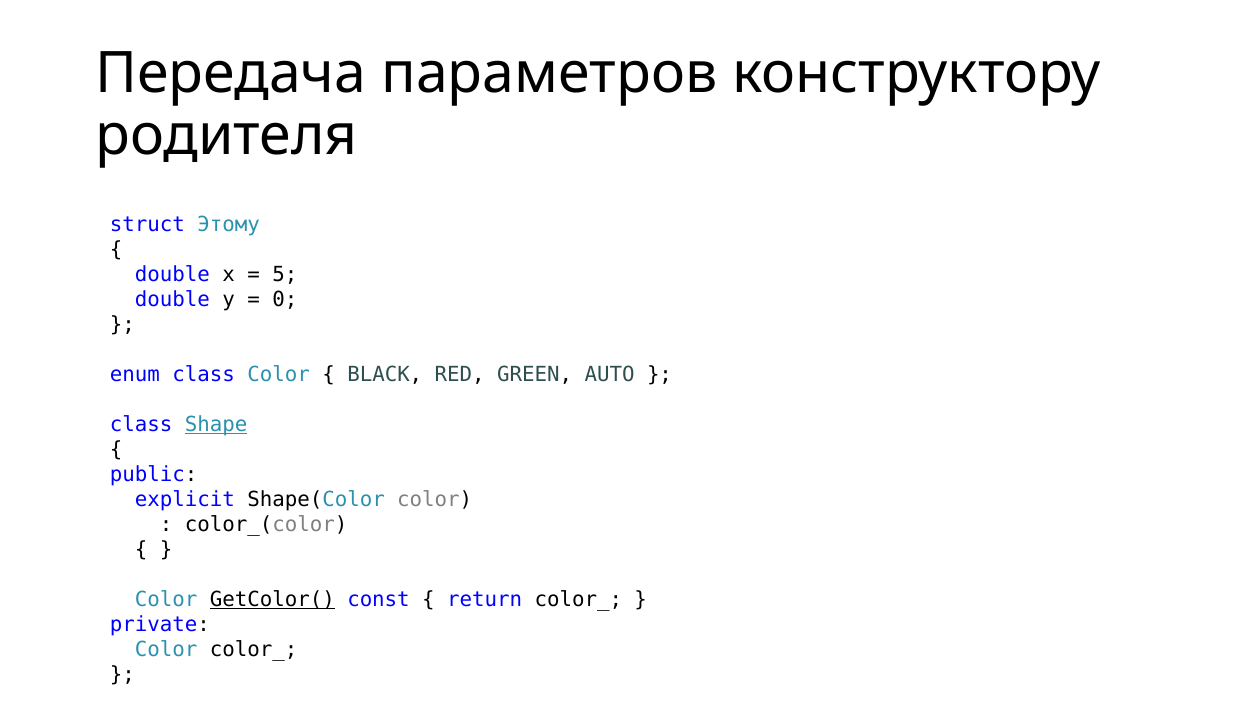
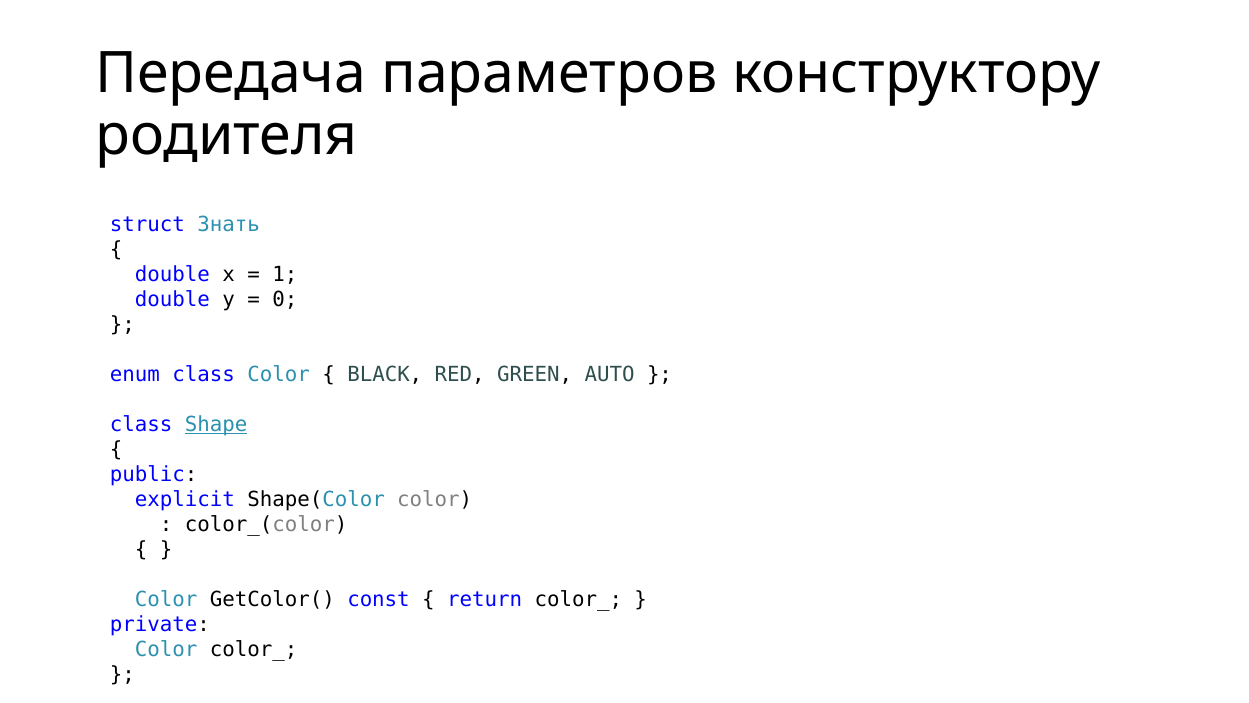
Этому: Этому -> Знать
5: 5 -> 1
GetColor( underline: present -> none
